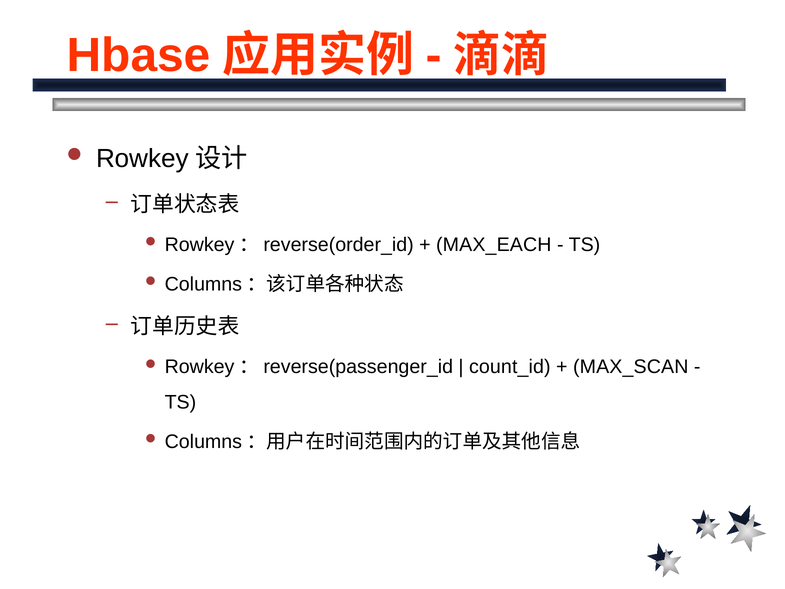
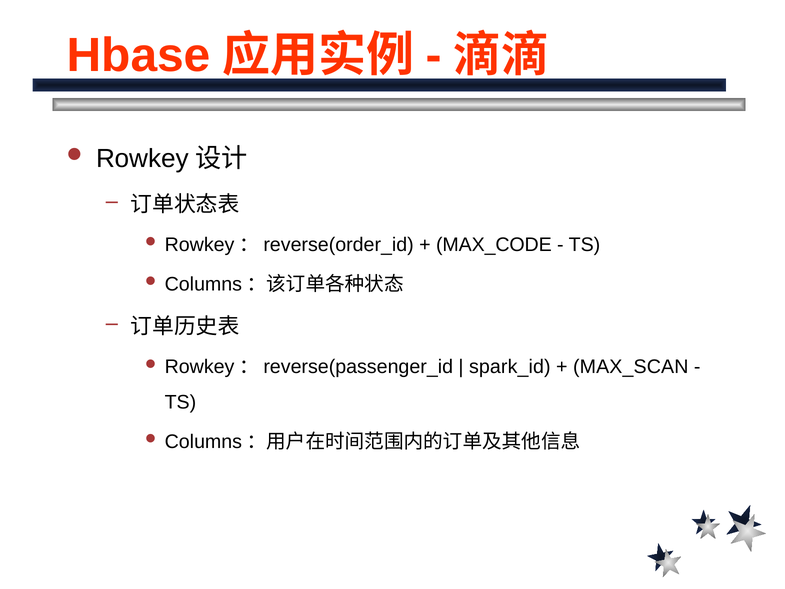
MAX_EACH: MAX_EACH -> MAX_CODE
count_id: count_id -> spark_id
